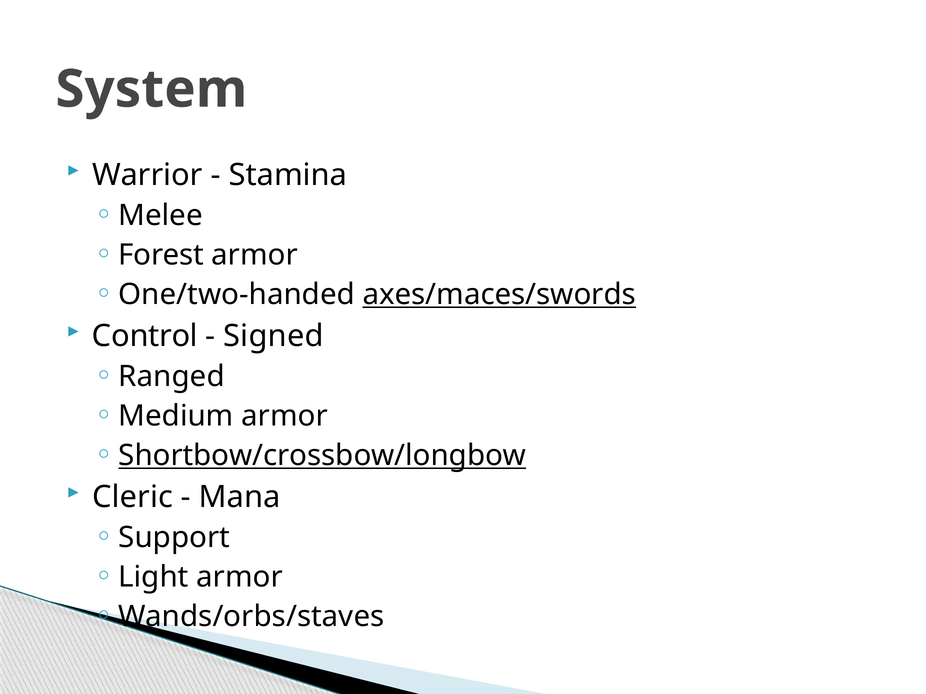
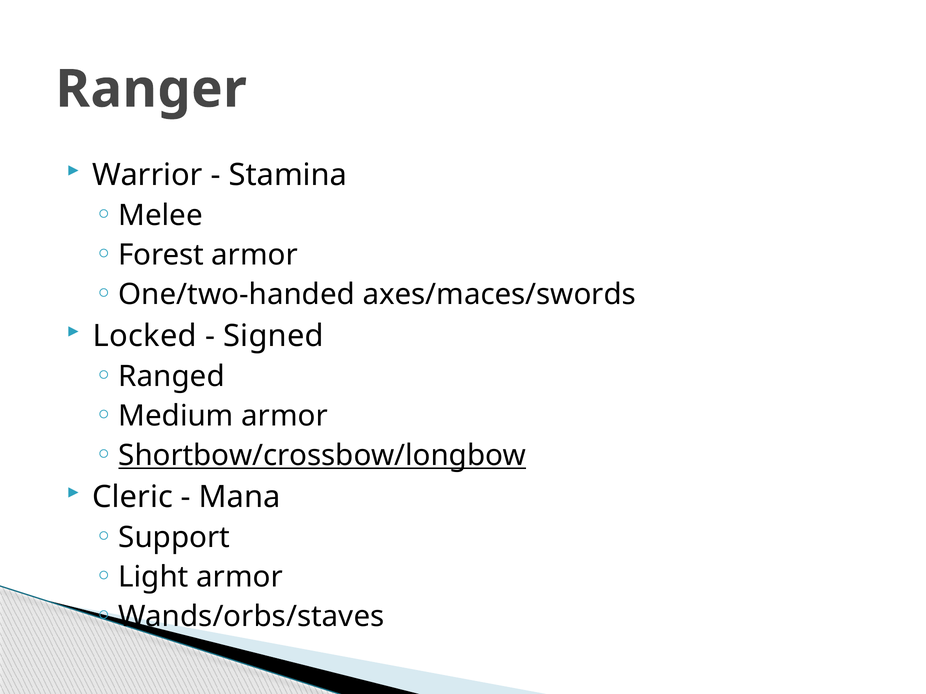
System: System -> Ranger
axes/maces/swords underline: present -> none
Control: Control -> Locked
